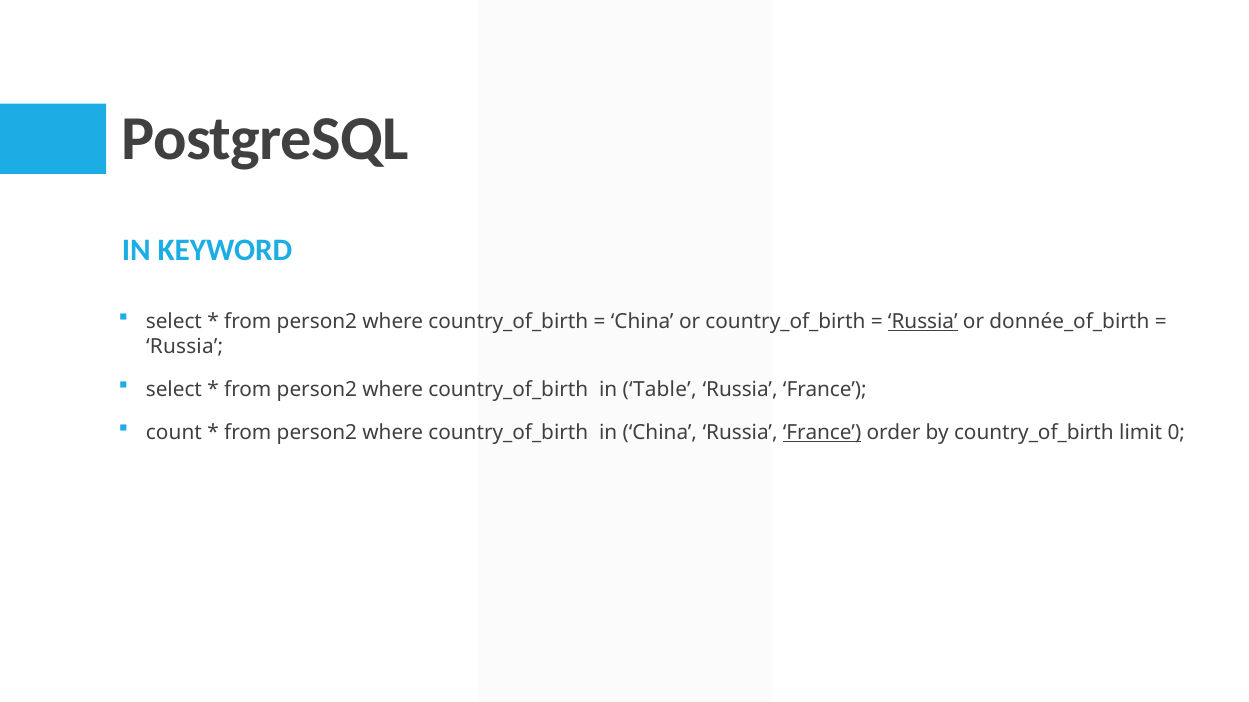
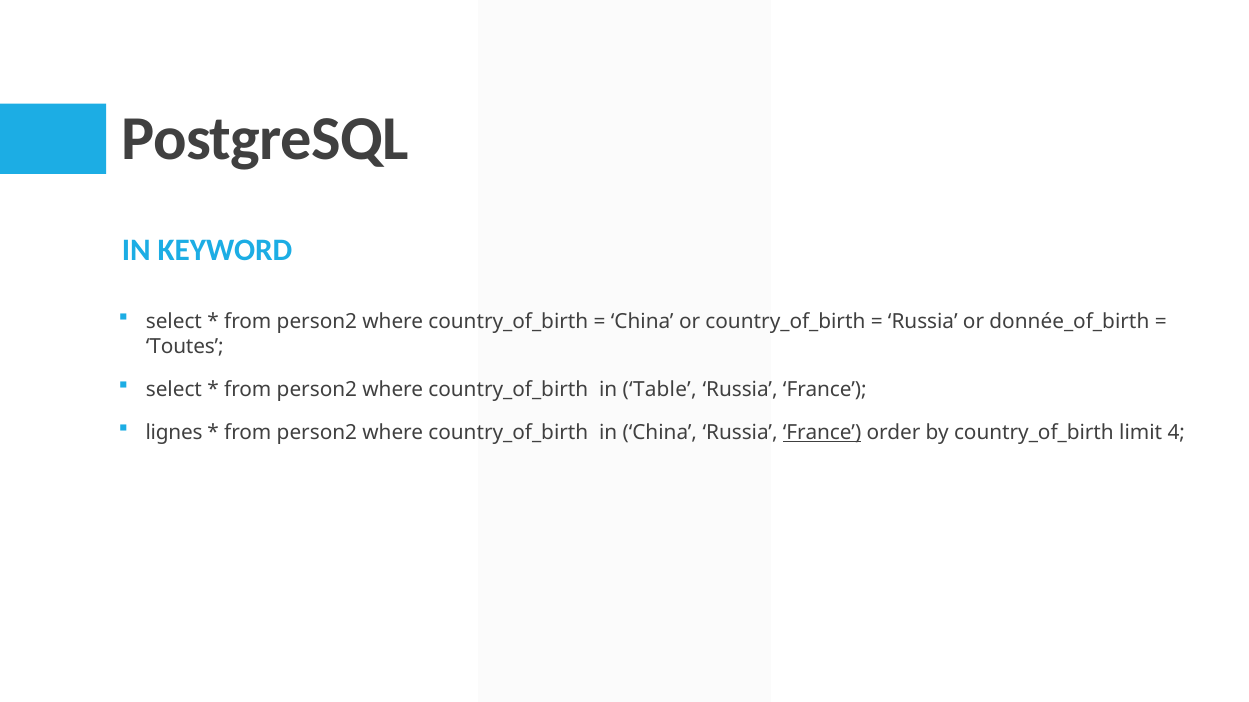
Russia at (923, 322) underline: present -> none
Russia at (185, 347): Russia -> Toutes
count: count -> lignes
0: 0 -> 4
